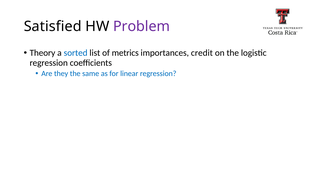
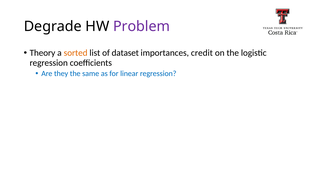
Satisfied: Satisfied -> Degrade
sorted colour: blue -> orange
metrics: metrics -> dataset
